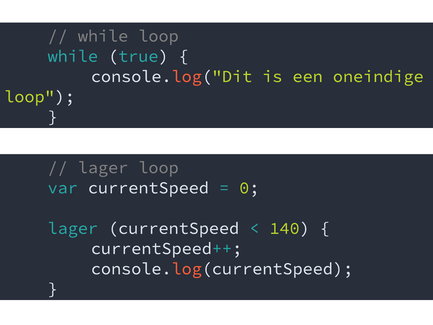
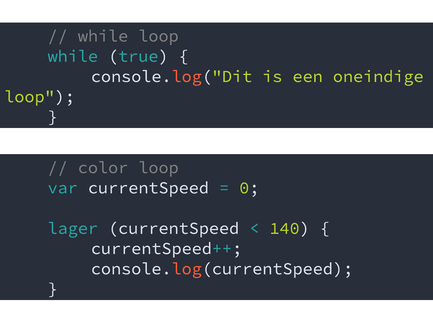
lager at (103, 167): lager -> color
